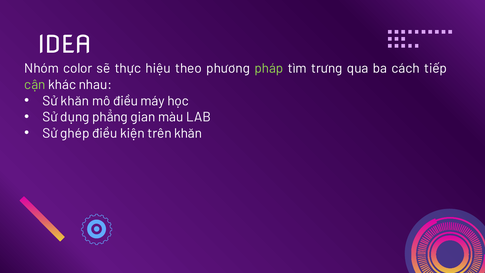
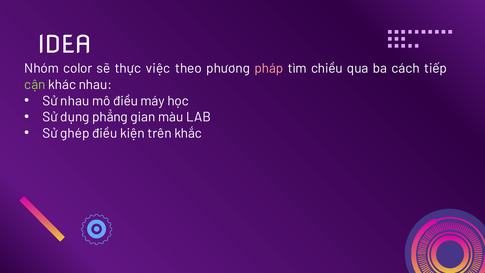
hiệu: hiệu -> việc
pháp colour: light green -> pink
trưng: trưng -> chiều
Sử khăn: khăn -> nhau
trên khăn: khăn -> khắc
